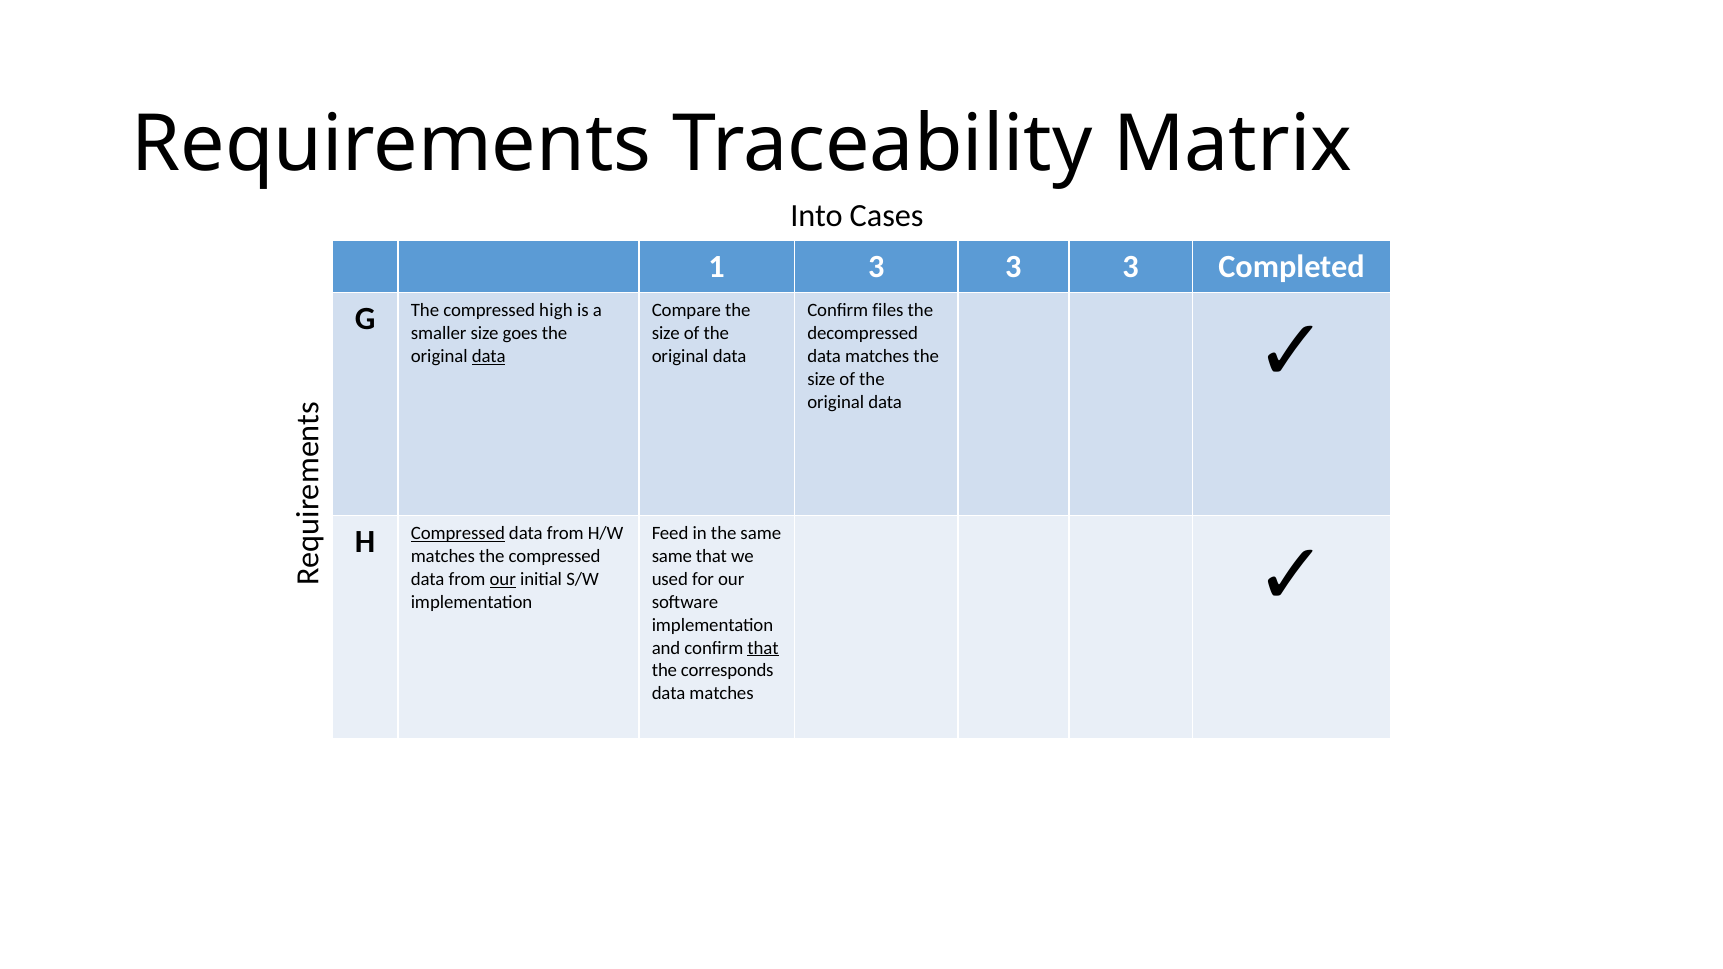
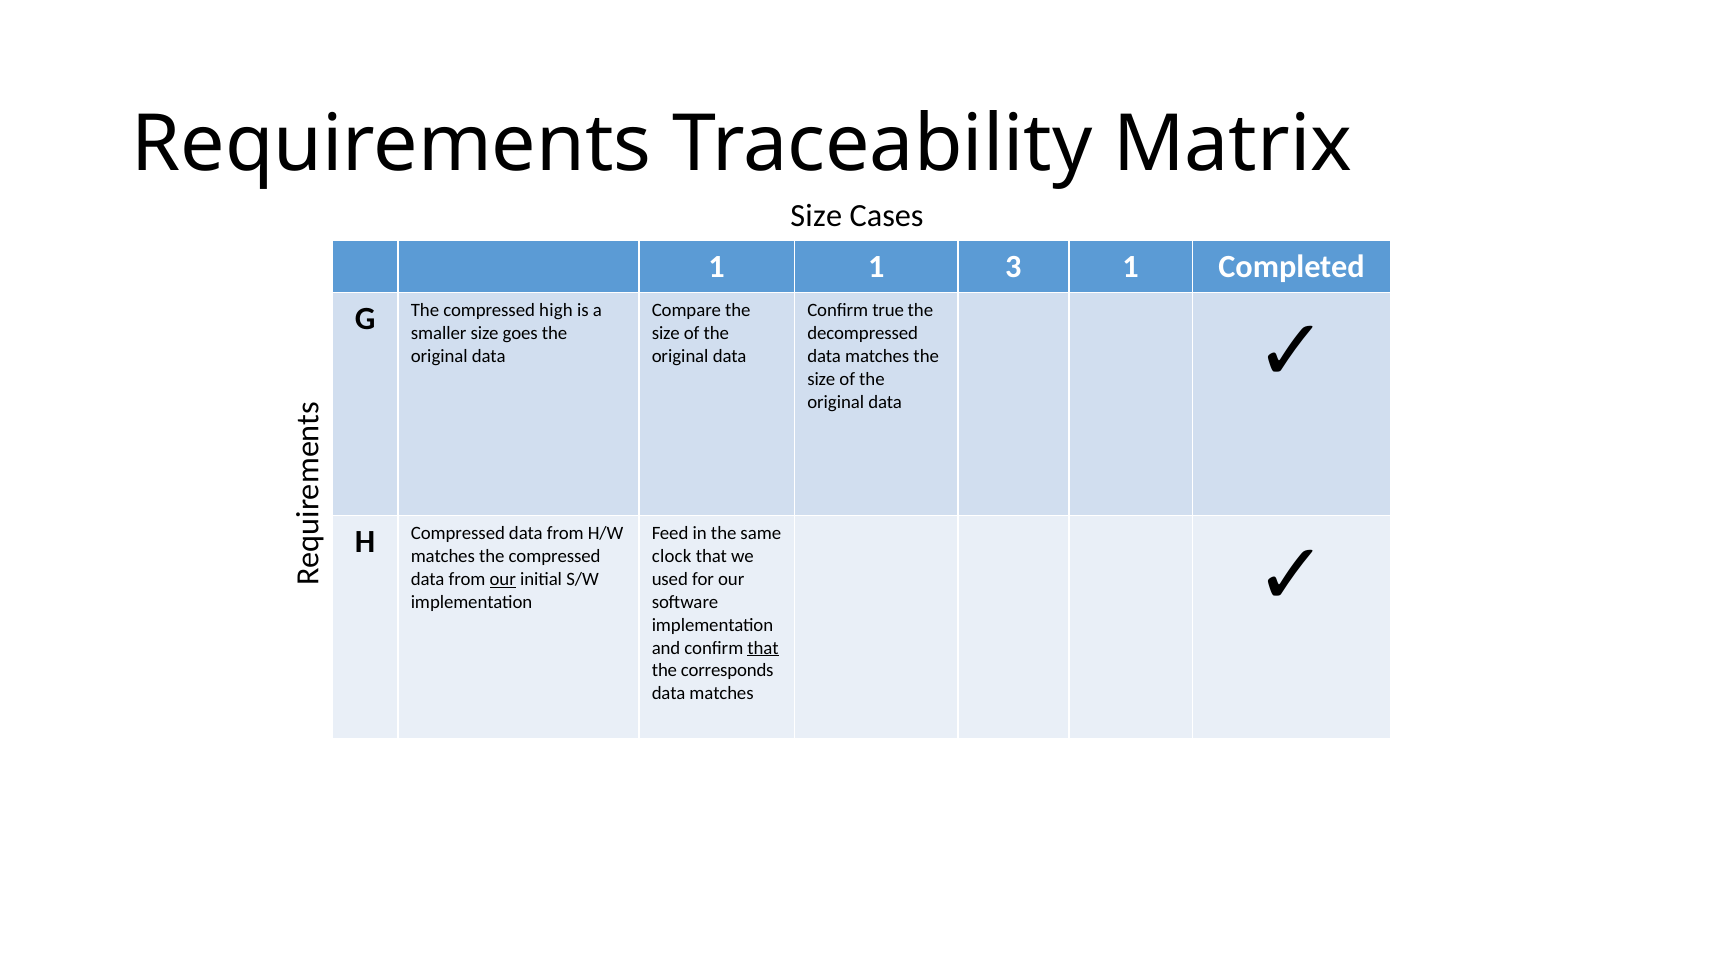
Into at (817, 216): Into -> Size
1 3: 3 -> 1
3 at (1131, 267): 3 -> 1
files: files -> true
data at (489, 356) underline: present -> none
Compressed at (458, 534) underline: present -> none
same at (672, 557): same -> clock
